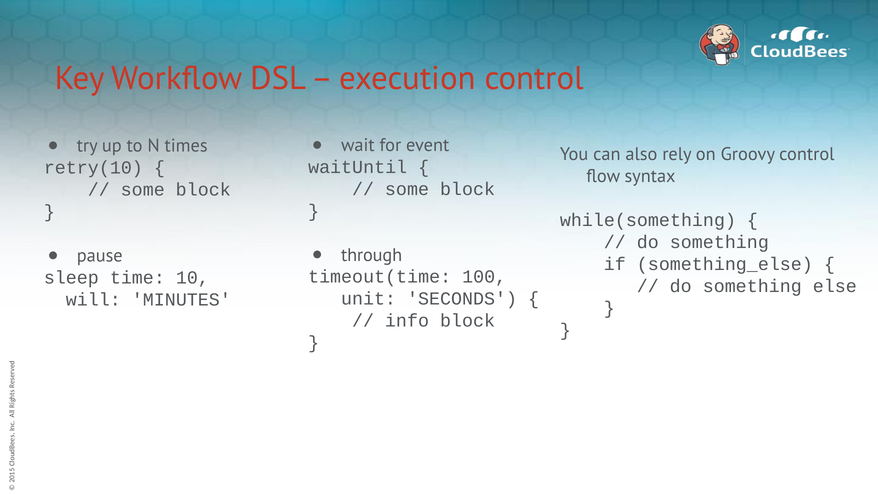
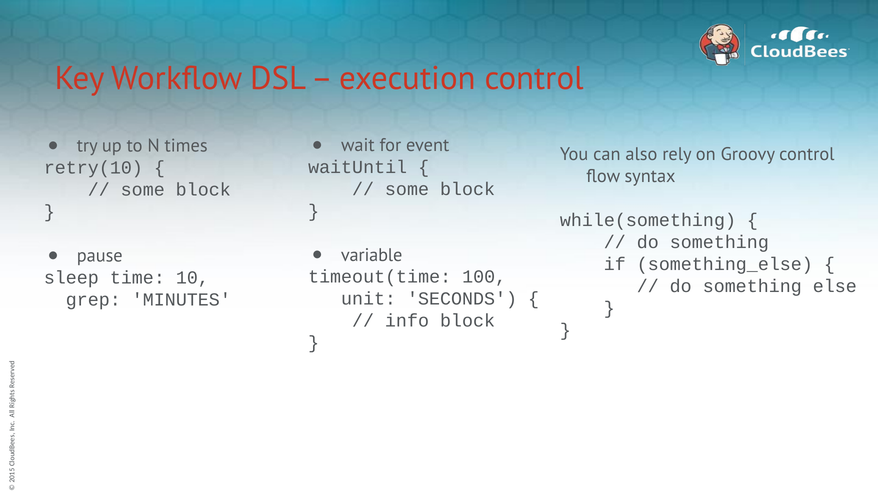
through: through -> variable
will: will -> grep
